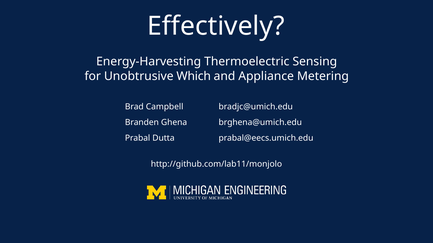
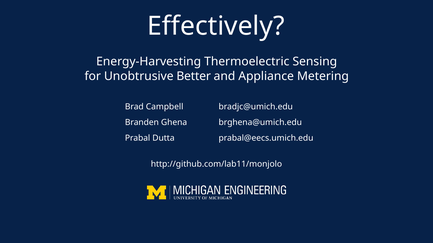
Which: Which -> Better
